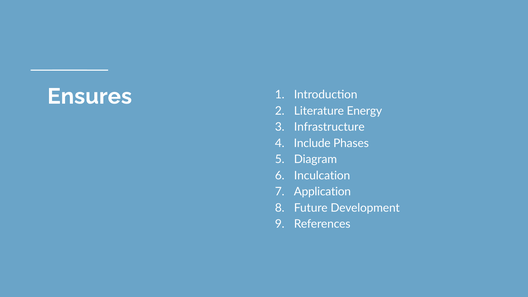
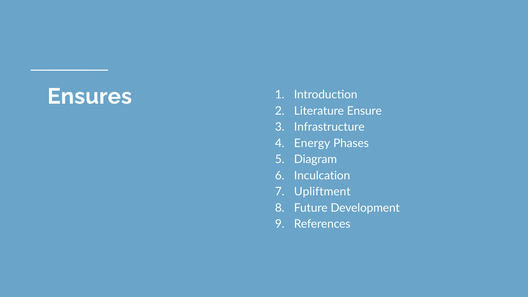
Energy: Energy -> Ensure
Include: Include -> Energy
Application: Application -> Upliftment
